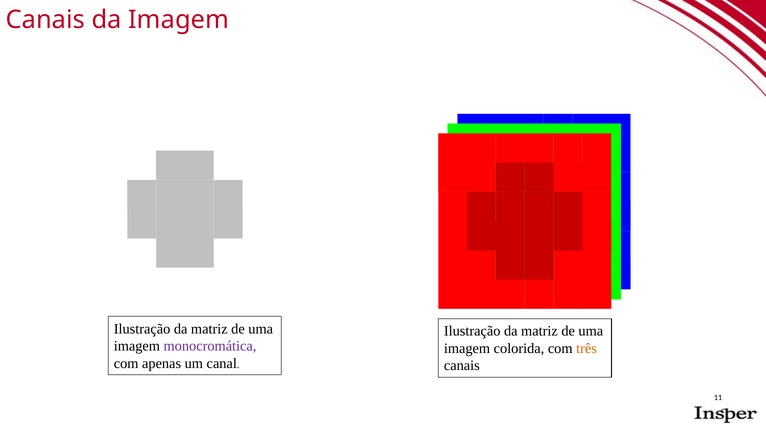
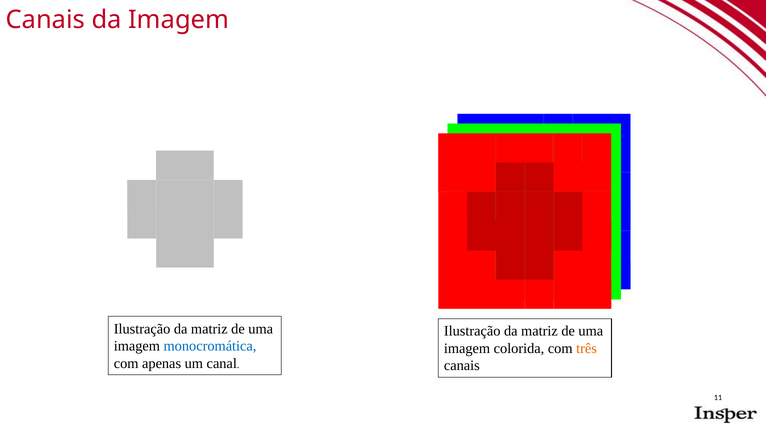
monocromática colour: purple -> blue
